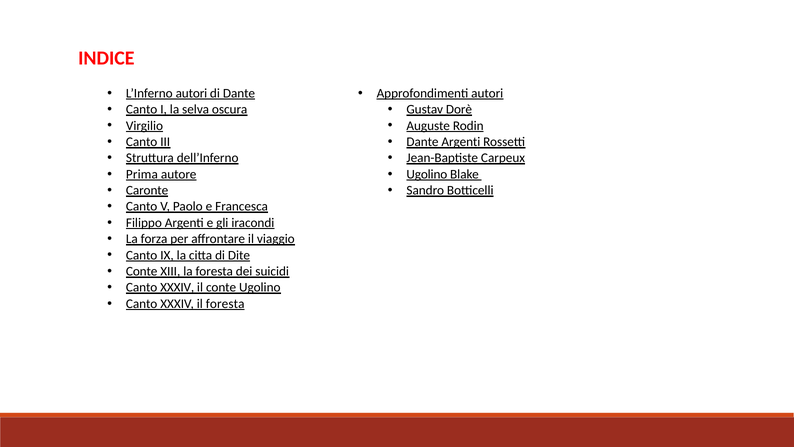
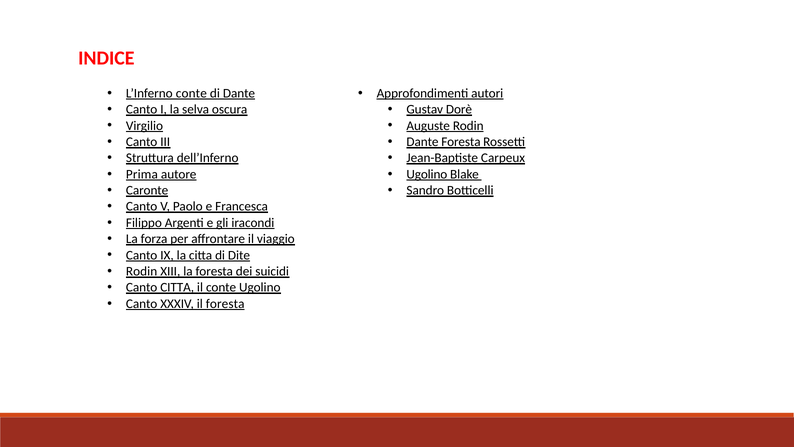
L’Inferno autori: autori -> conte
Dante Argenti: Argenti -> Foresta
Conte at (142, 271): Conte -> Rodin
XXXIV at (177, 287): XXXIV -> CITTA
